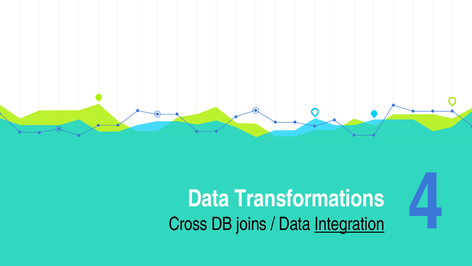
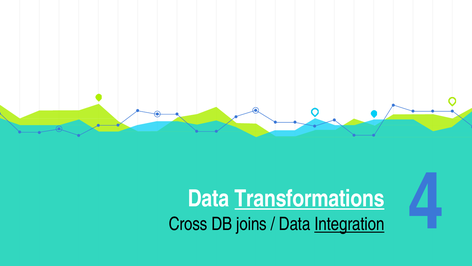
Transformations underline: none -> present
